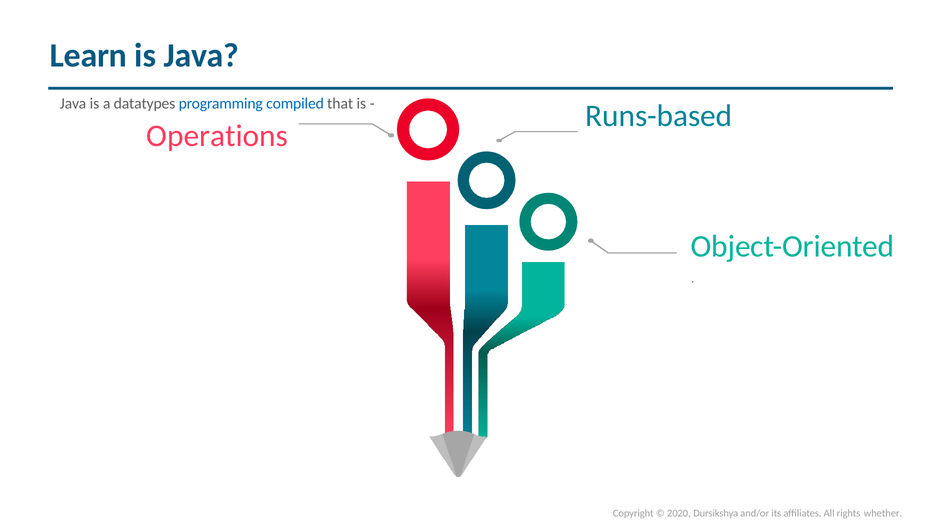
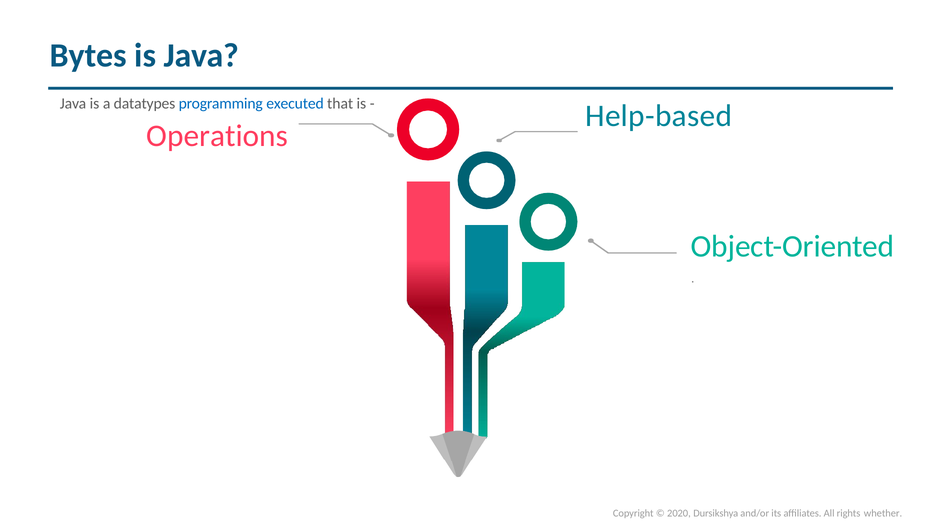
Learn: Learn -> Bytes
compiled: compiled -> executed
Runs-based: Runs-based -> Help-based
